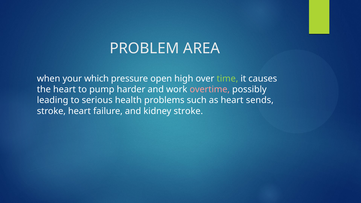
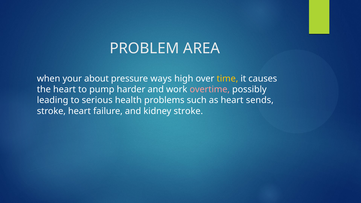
which: which -> about
open: open -> ways
time colour: light green -> yellow
